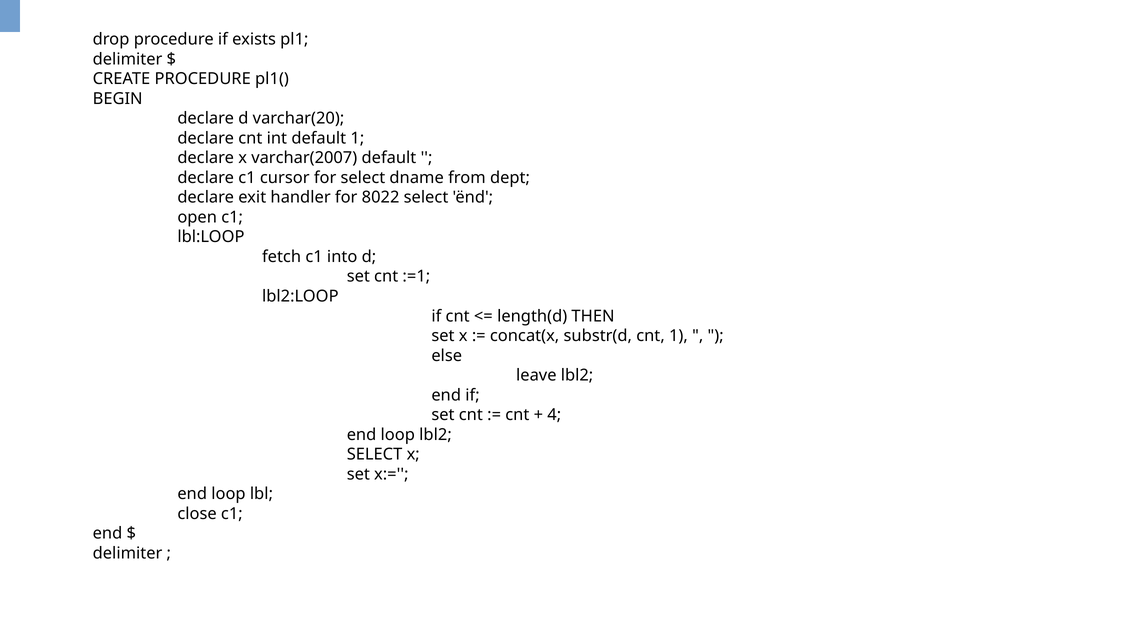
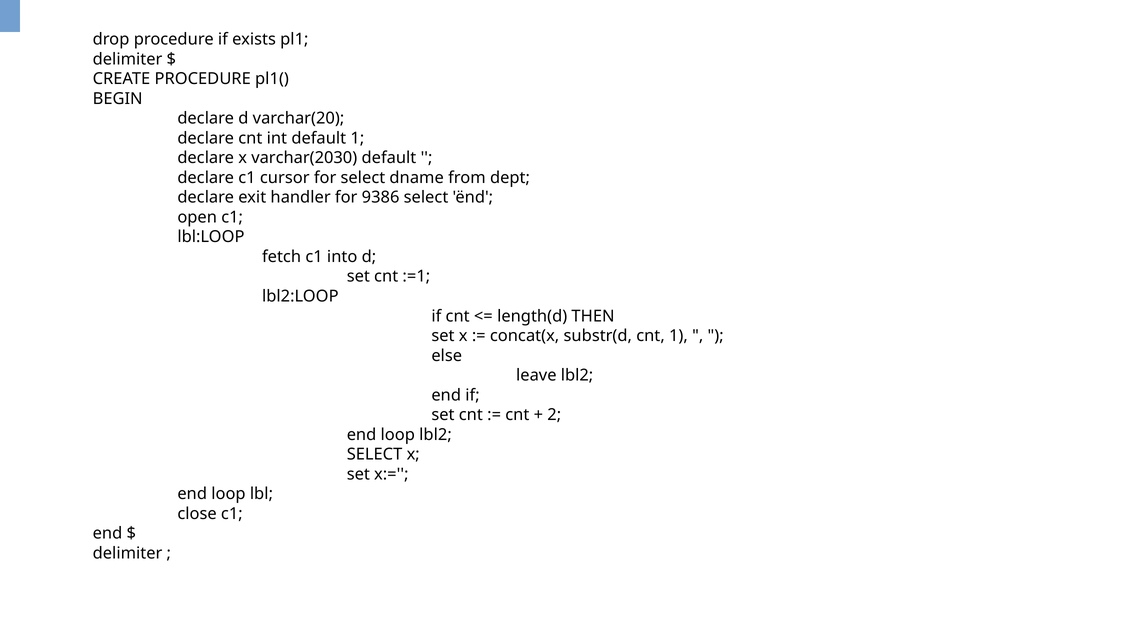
varchar(2007: varchar(2007 -> varchar(2030
8022: 8022 -> 9386
4: 4 -> 2
